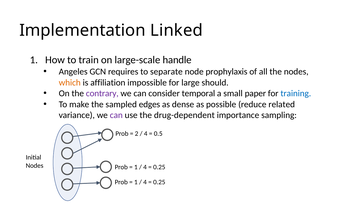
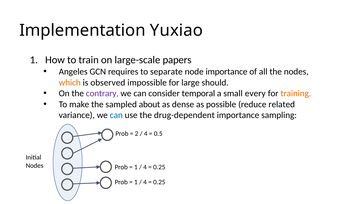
Linked: Linked -> Yuxiao
handle: handle -> papers
node prophylaxis: prophylaxis -> importance
affiliation: affiliation -> observed
paper: paper -> every
training colour: blue -> orange
edges: edges -> about
can at (116, 115) colour: purple -> blue
